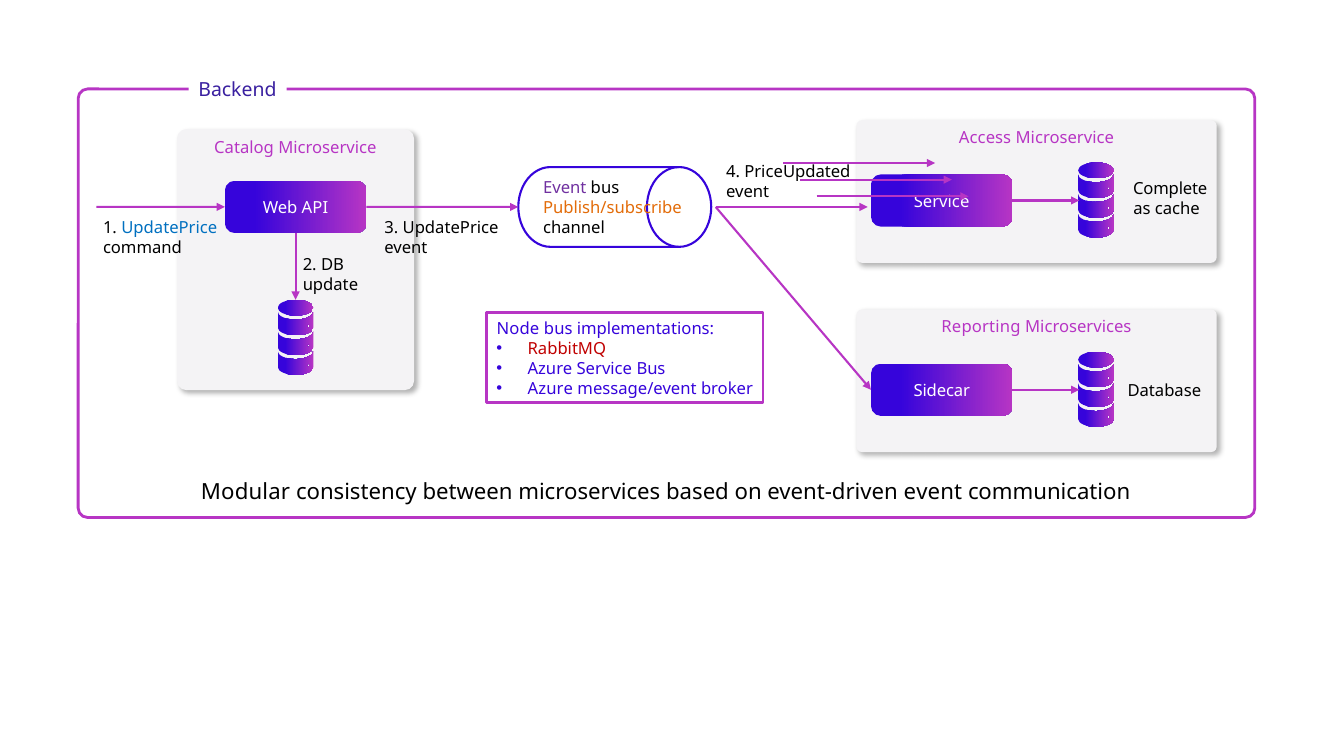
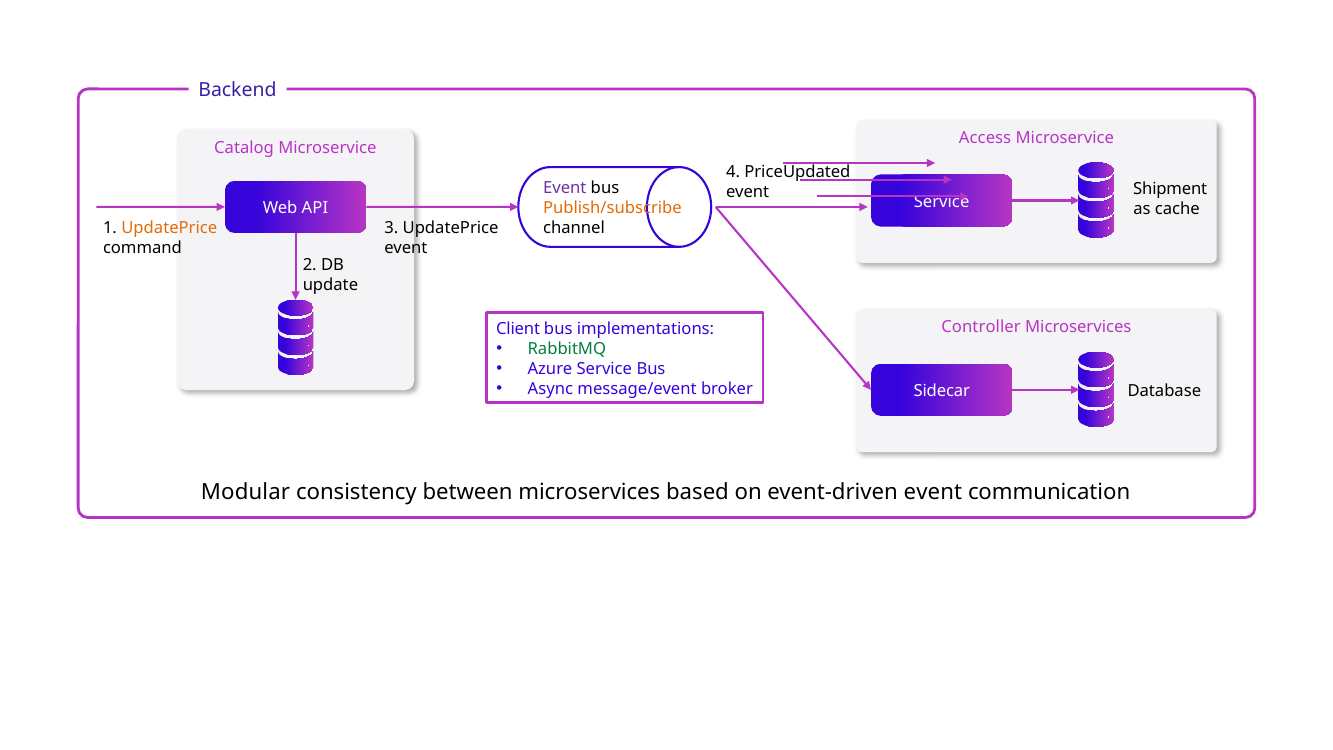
Complete: Complete -> Shipment
UpdatePrice at (169, 228) colour: blue -> orange
Reporting: Reporting -> Controller
Node: Node -> Client
RabbitMQ colour: red -> green
Azure at (550, 389): Azure -> Async
